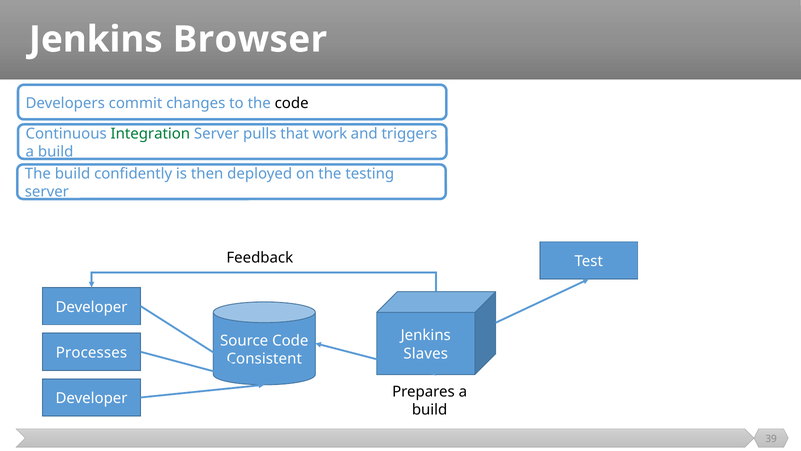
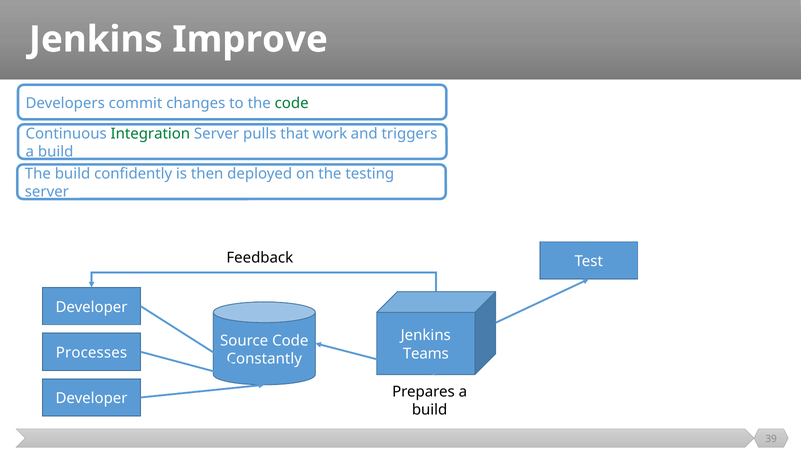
Browser: Browser -> Improve
code at (292, 103) colour: black -> green
Slaves: Slaves -> Teams
Consistent: Consistent -> Constantly
